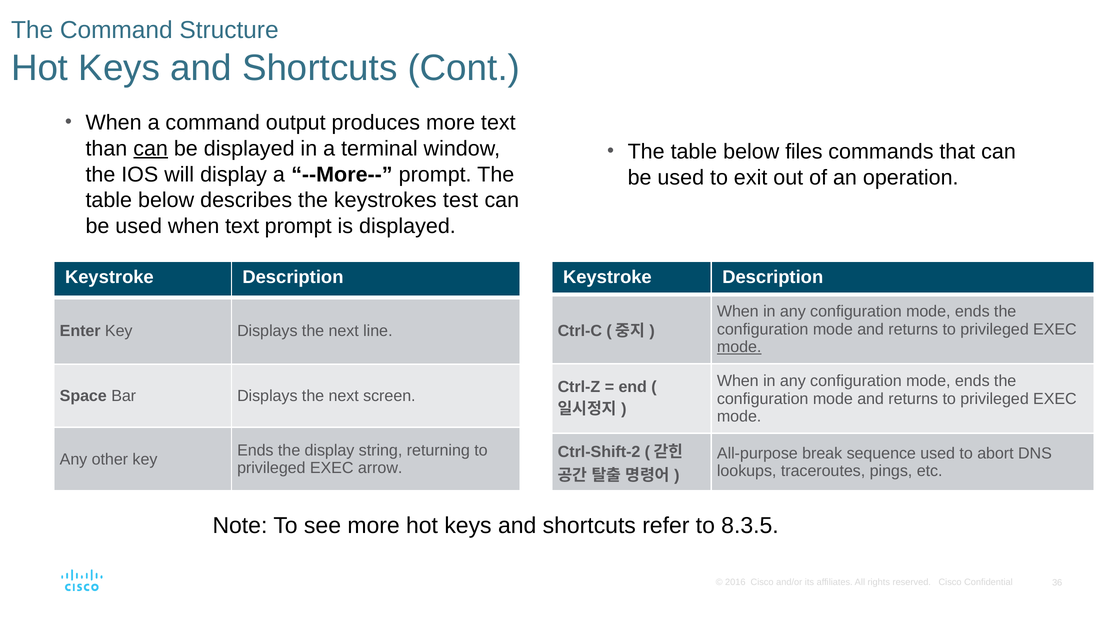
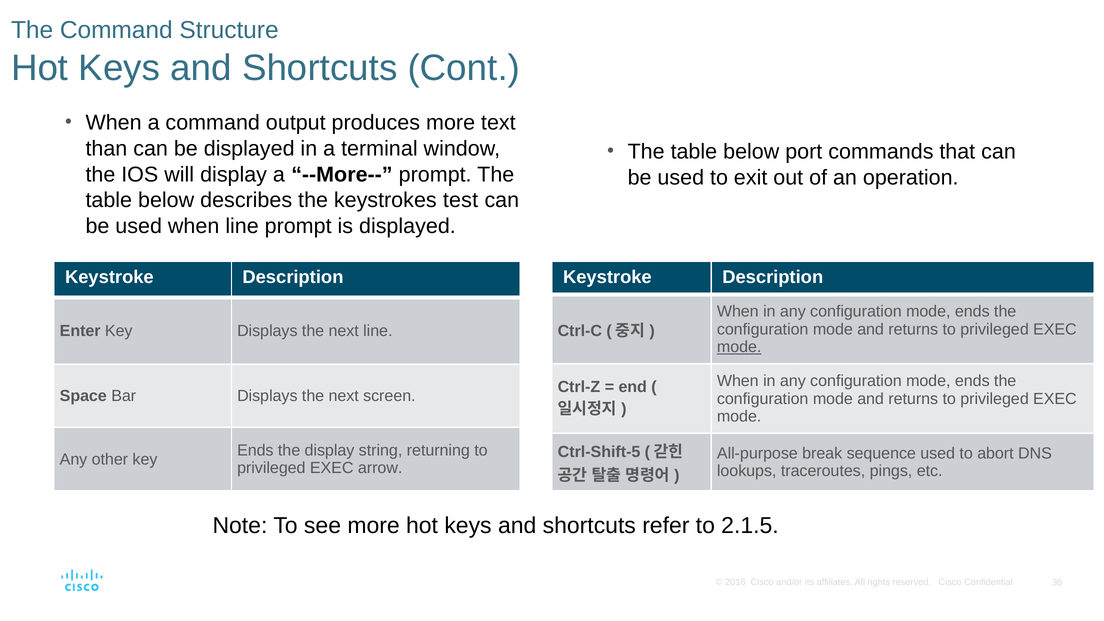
can at (151, 149) underline: present -> none
files: files -> port
when text: text -> line
Ctrl-Shift-2: Ctrl-Shift-2 -> Ctrl-Shift-5
8.3.5: 8.3.5 -> 2.1.5
